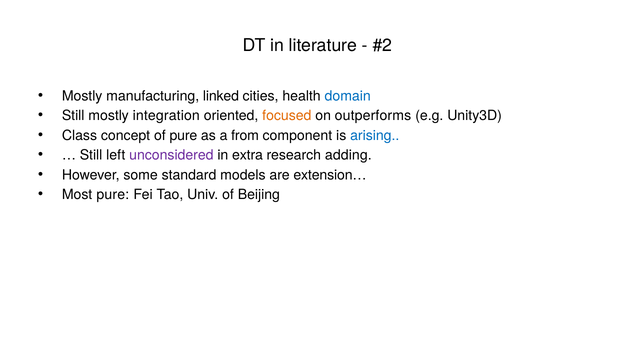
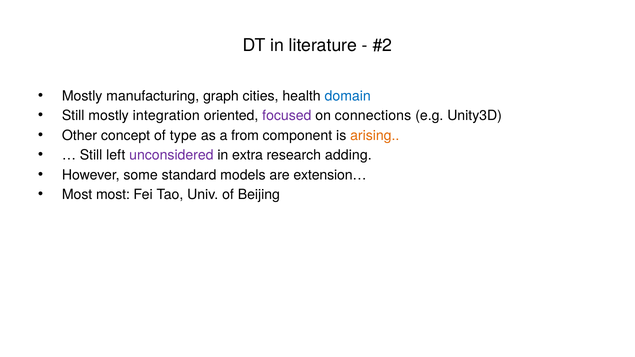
linked: linked -> graph
focused colour: orange -> purple
outperforms: outperforms -> connections
Class: Class -> Other
of pure: pure -> type
arising colour: blue -> orange
Most pure: pure -> most
